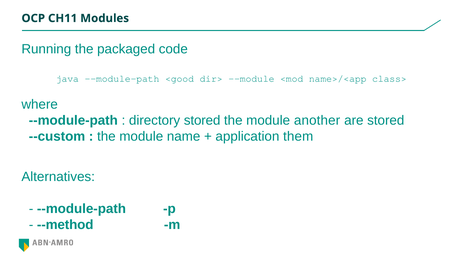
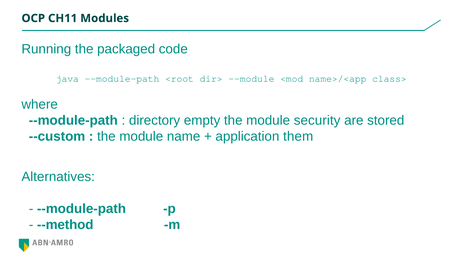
<good: <good -> <root
directory stored: stored -> empty
another: another -> security
